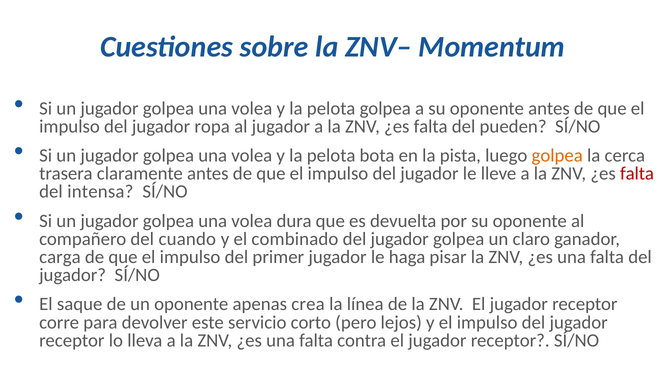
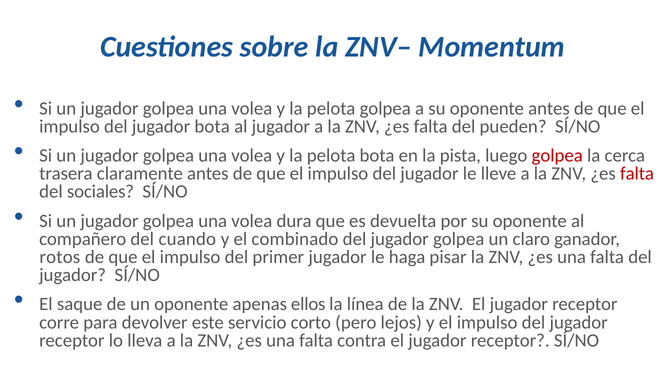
jugador ropa: ropa -> bota
golpea at (557, 156) colour: orange -> red
intensa: intensa -> sociales
carga: carga -> rotos
crea: crea -> ellos
